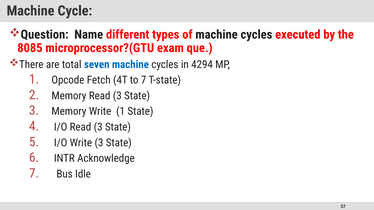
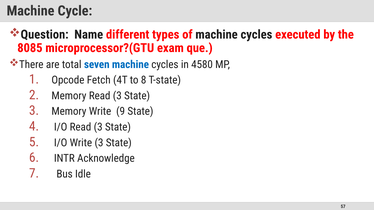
4294: 4294 -> 4580
to 7: 7 -> 8
Write 1: 1 -> 9
